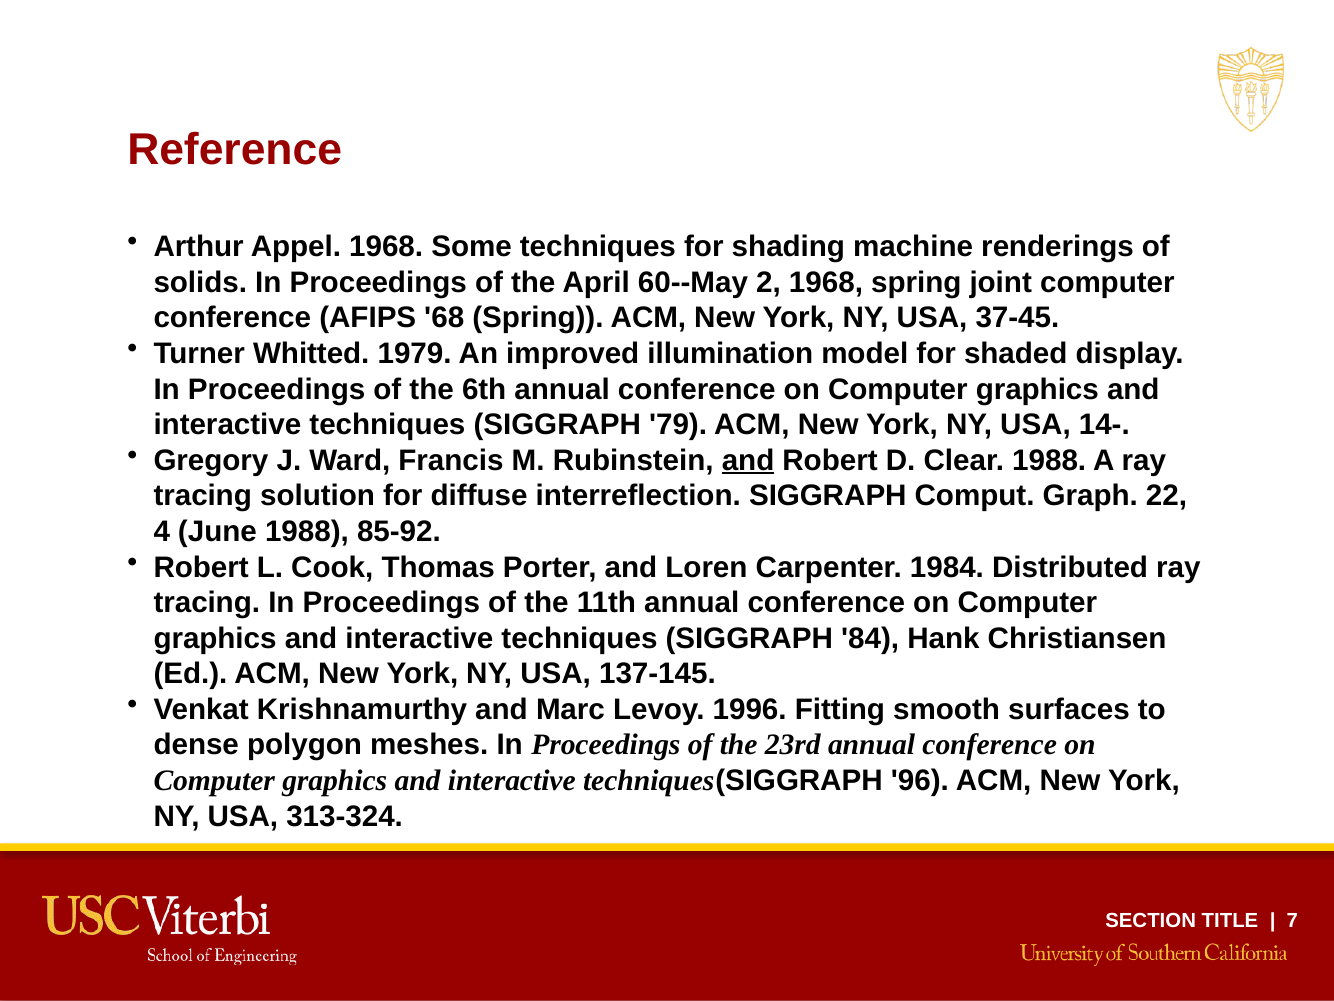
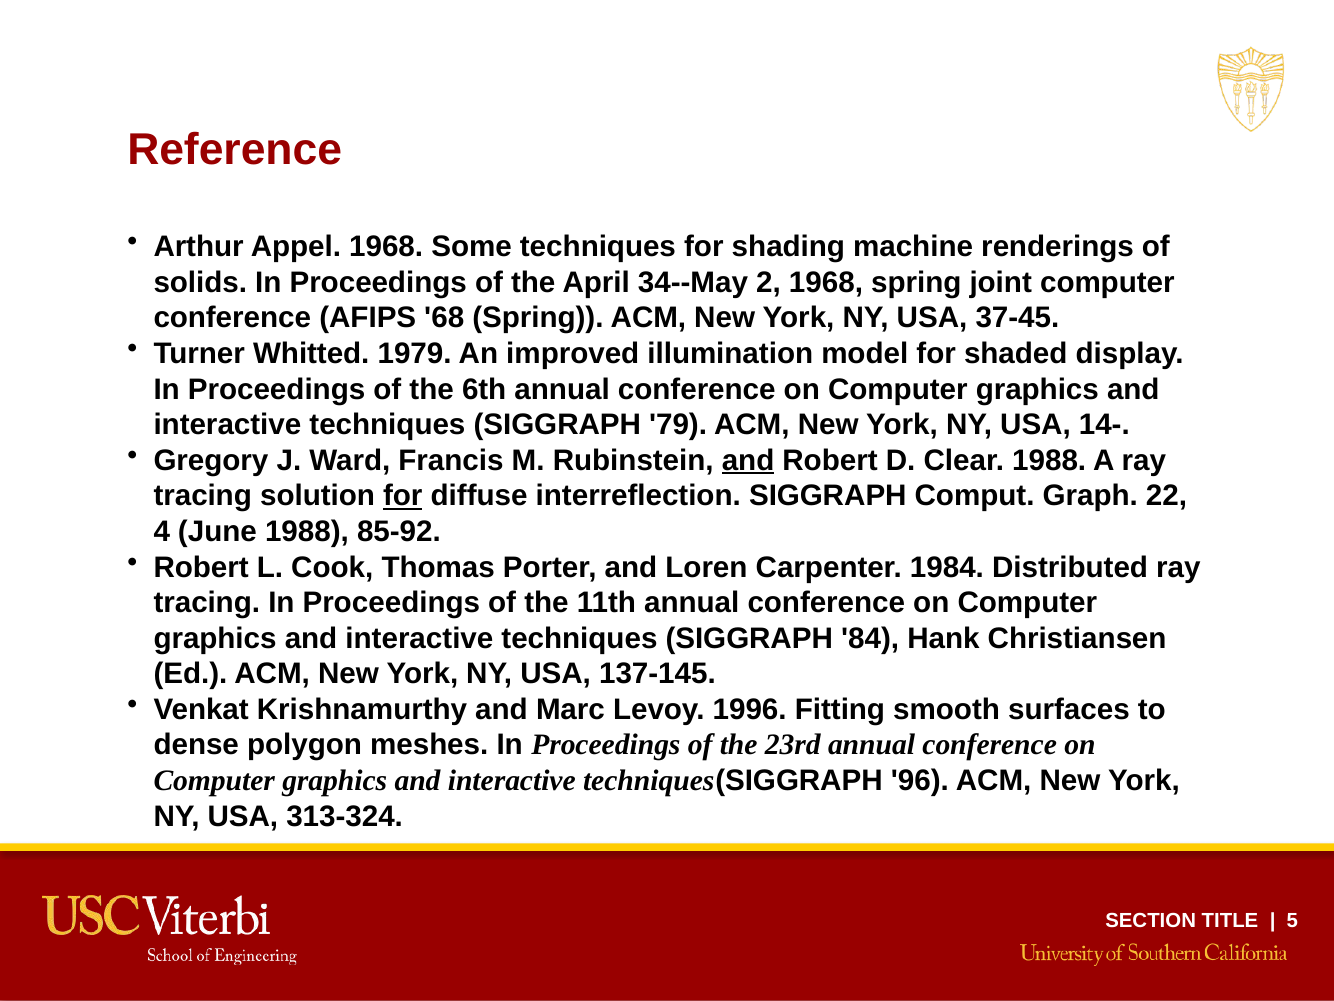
60--May: 60--May -> 34--May
for at (403, 496) underline: none -> present
7: 7 -> 5
